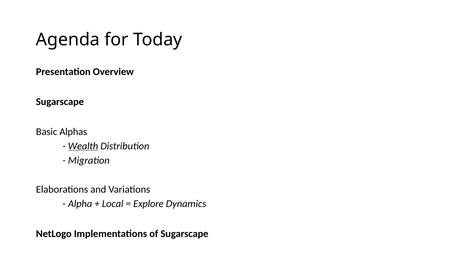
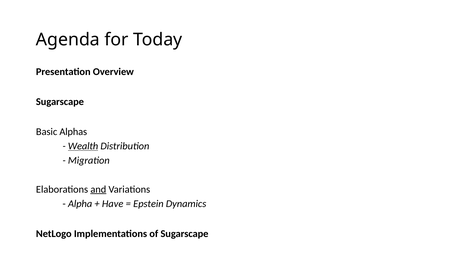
and underline: none -> present
Local: Local -> Have
Explore: Explore -> Epstein
